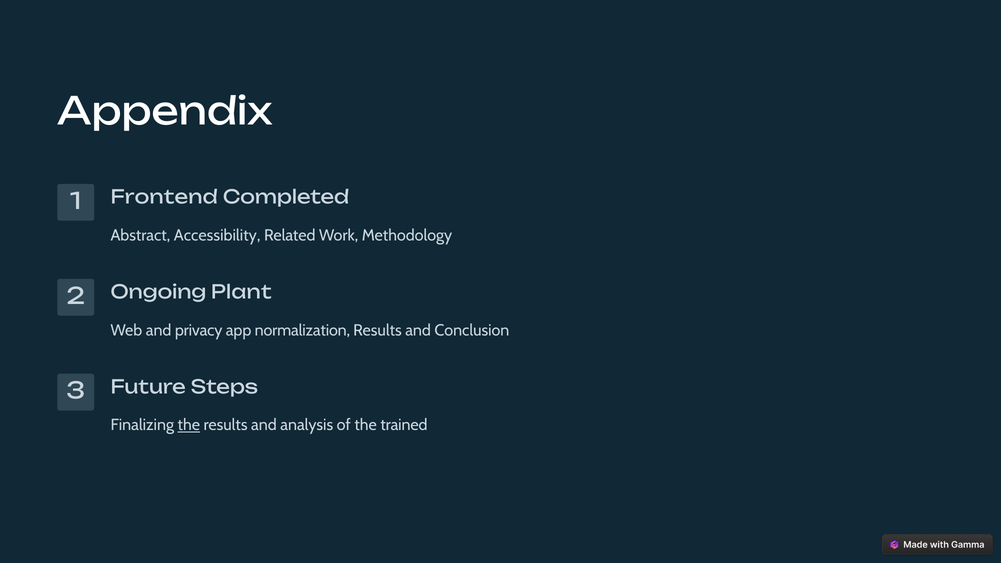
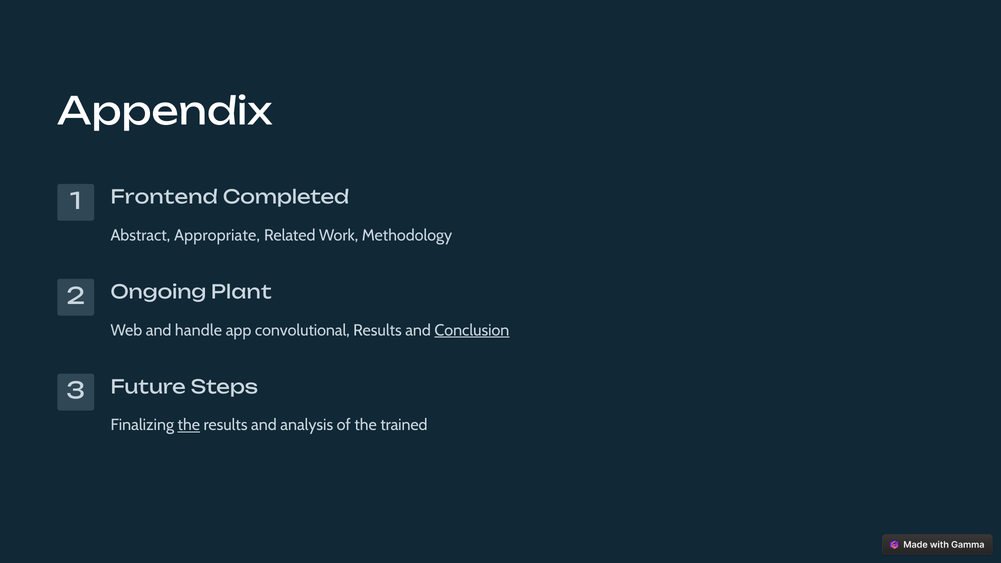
Accessibility: Accessibility -> Appropriate
privacy: privacy -> handle
normalization: normalization -> convolutional
Conclusion underline: none -> present
